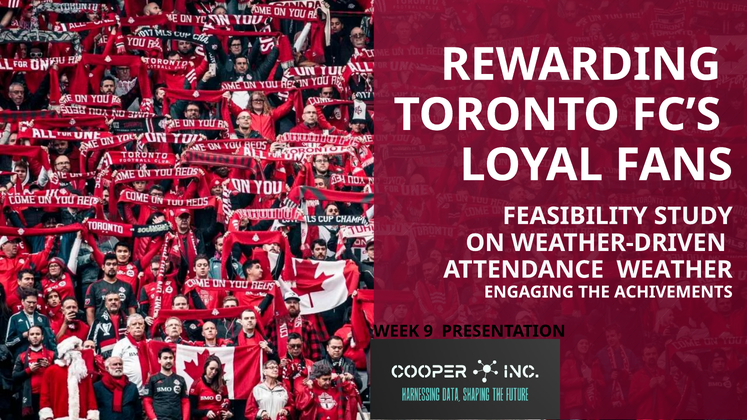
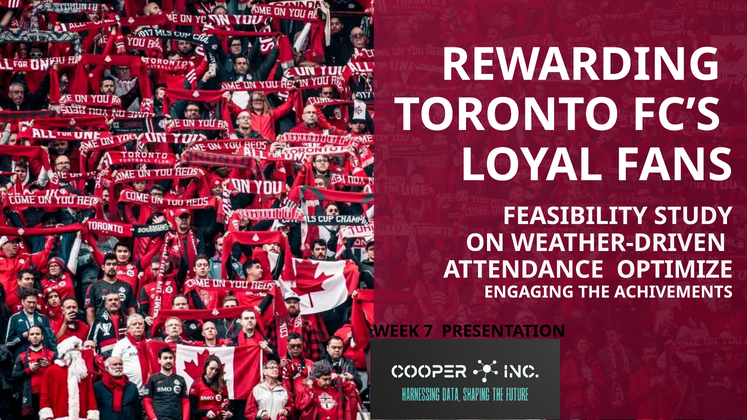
WEATHER: WEATHER -> OPTIMIZE
9: 9 -> 7
